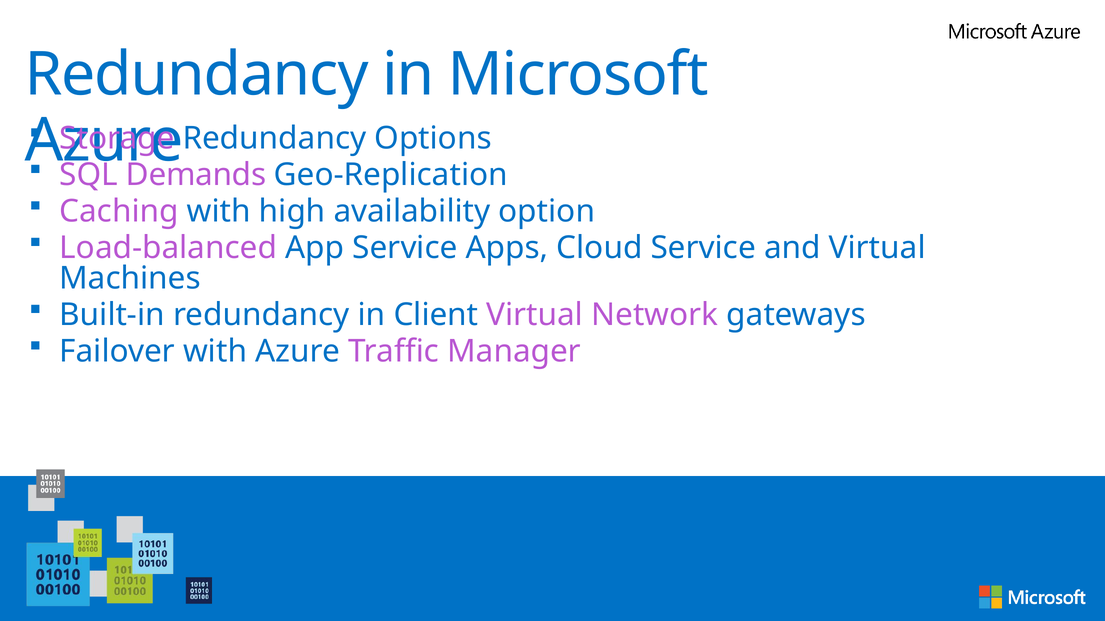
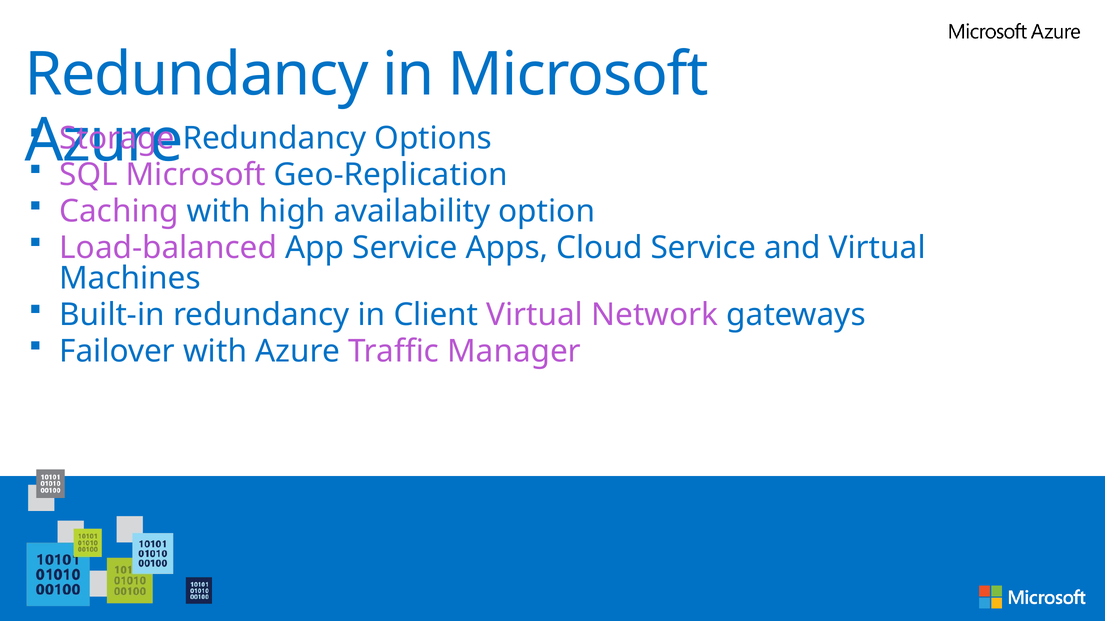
Demands at (196, 175): Demands -> Microsoft
